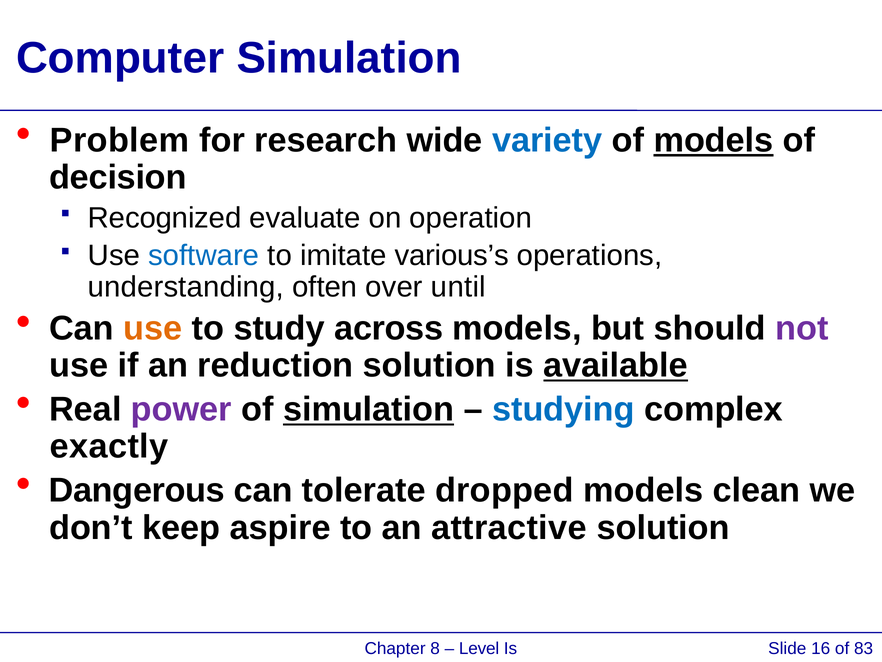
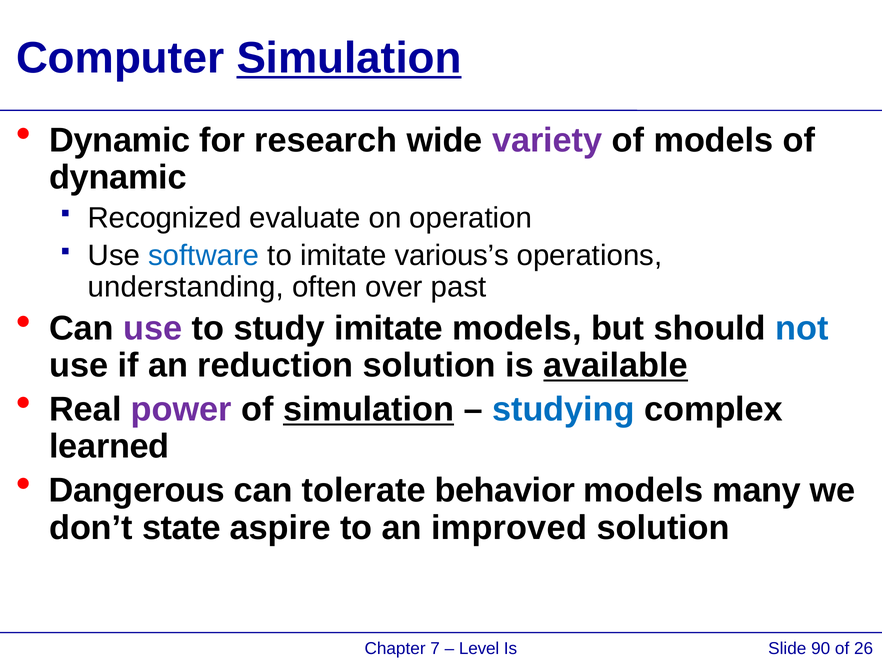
Simulation at (349, 58) underline: none -> present
Problem at (119, 140): Problem -> Dynamic
variety colour: blue -> purple
models at (713, 140) underline: present -> none
decision at (118, 177): decision -> dynamic
until: until -> past
use at (153, 328) colour: orange -> purple
study across: across -> imitate
not colour: purple -> blue
exactly: exactly -> learned
dropped: dropped -> behavior
clean: clean -> many
keep: keep -> state
attractive: attractive -> improved
8: 8 -> 7
16: 16 -> 90
83: 83 -> 26
